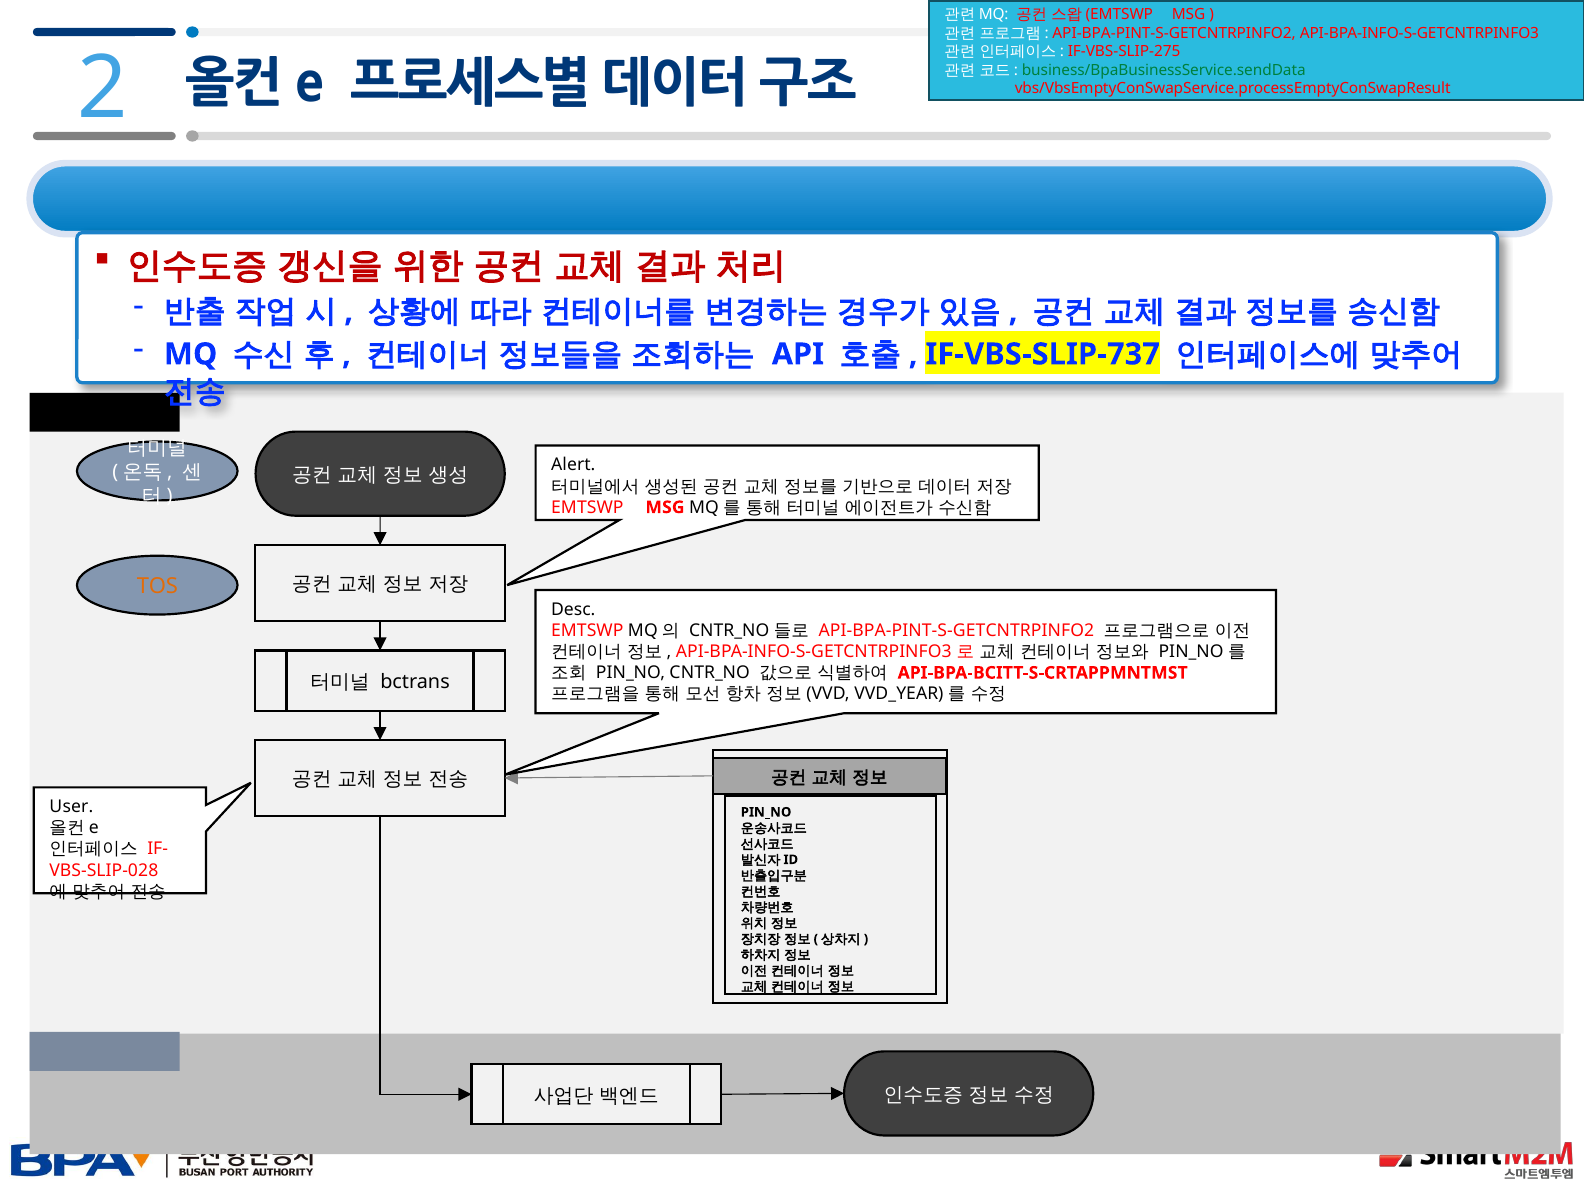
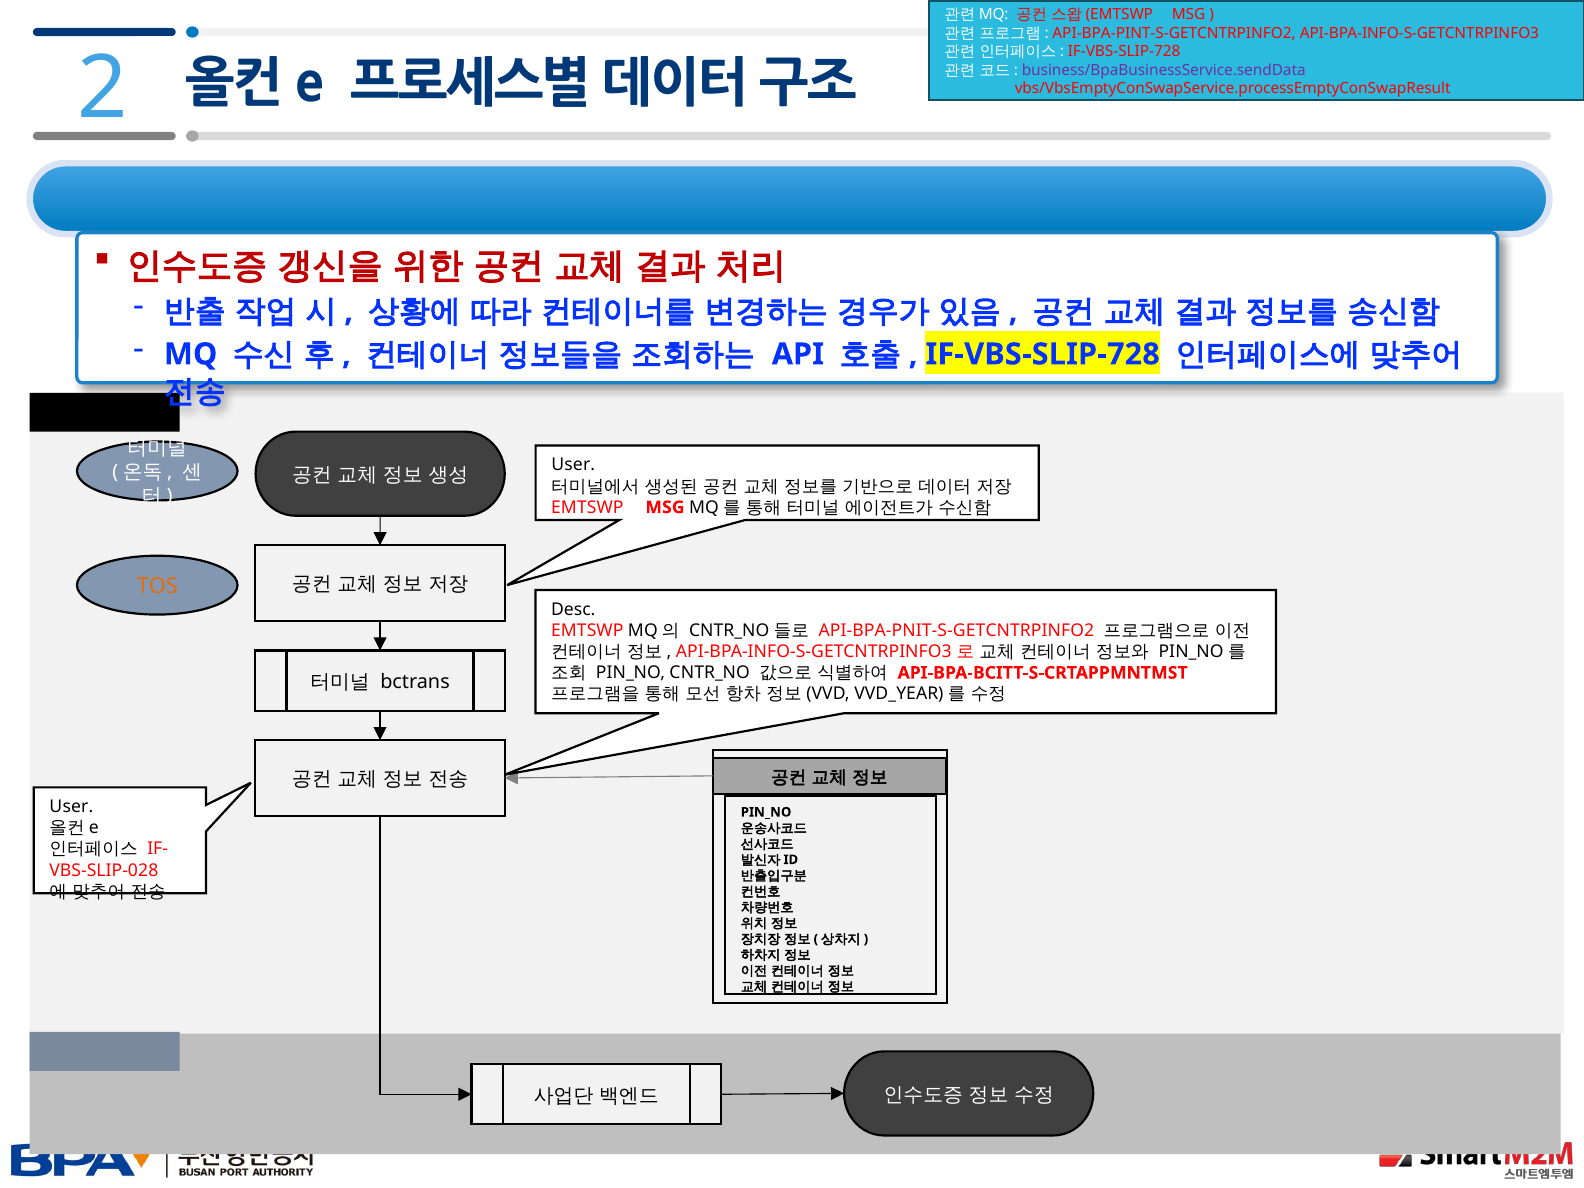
IF-VBS-SLIP-275 at (1124, 52): IF-VBS-SLIP-275 -> IF-VBS-SLIP-728
business/BpaBusinessService.sendData colour: green -> purple
IF-VBS-SLIP-737 at (1043, 354): IF-VBS-SLIP-737 -> IF-VBS-SLIP-728
Alert at (573, 465): Alert -> User
API-BPA-PINT-S-GETCNTRPINFO2 at (956, 631): API-BPA-PINT-S-GETCNTRPINFO2 -> API-BPA-PNIT-S-GETCNTRPINFO2
